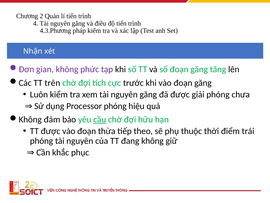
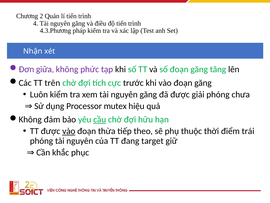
gian: gian -> giữa
Processor phóng: phóng -> mutex
vào at (69, 131) underline: none -> present
đang không: không -> target
